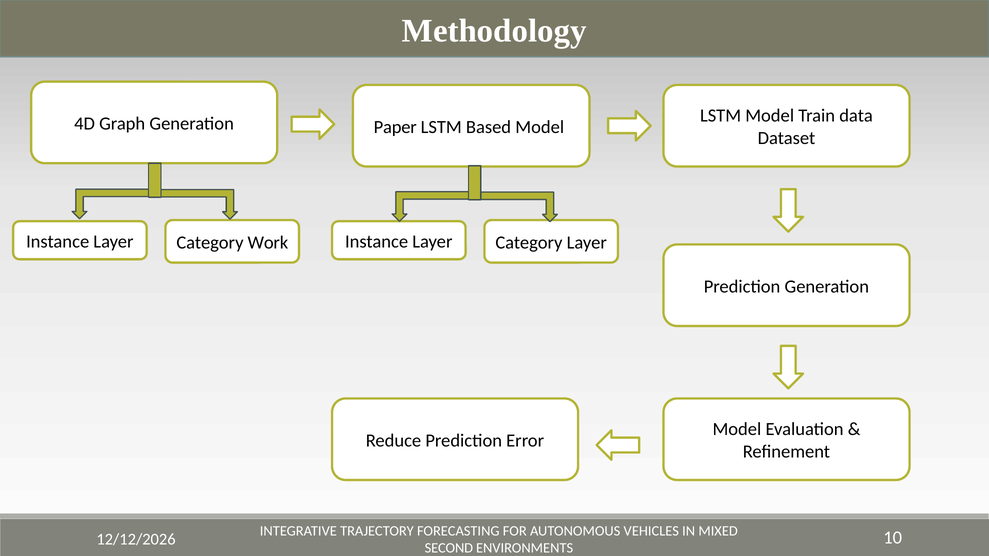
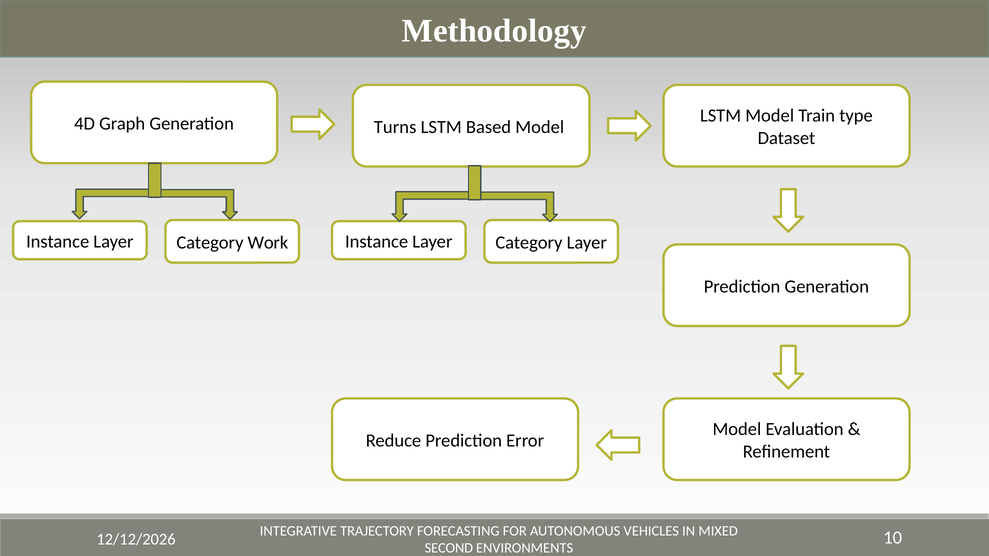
data: data -> type
Paper: Paper -> Turns
